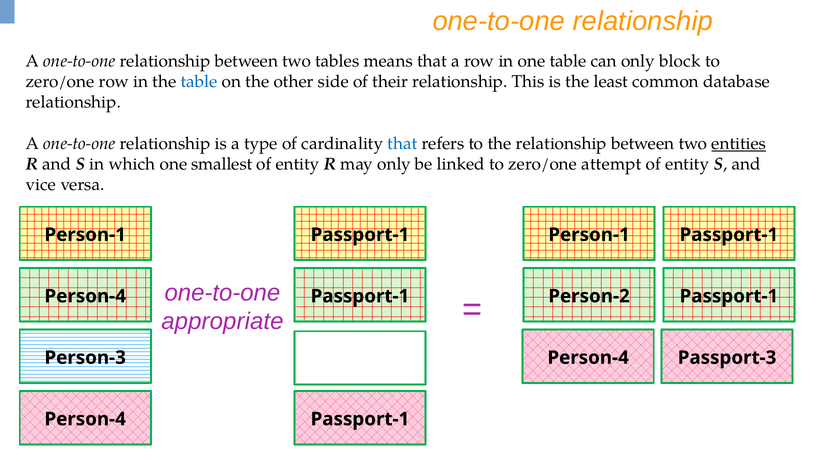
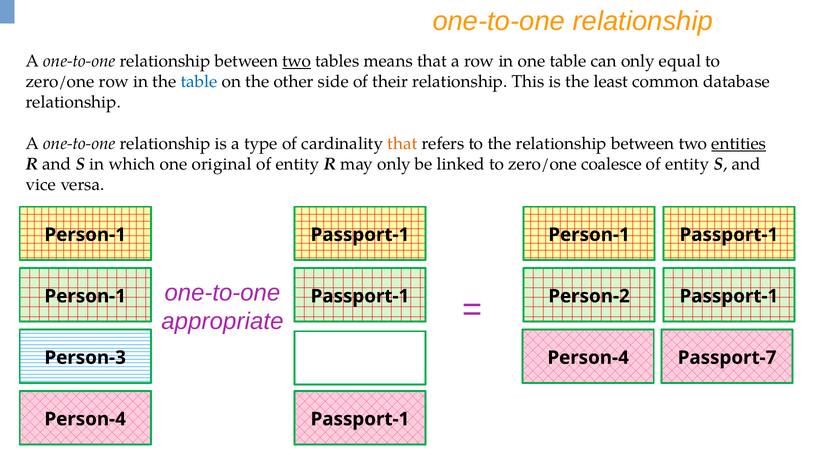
two at (297, 61) underline: none -> present
block: block -> equal
that at (402, 144) colour: blue -> orange
smallest: smallest -> original
attempt: attempt -> coalesce
Person-4 at (85, 296): Person-4 -> Person-1
Passport-3: Passport-3 -> Passport-7
